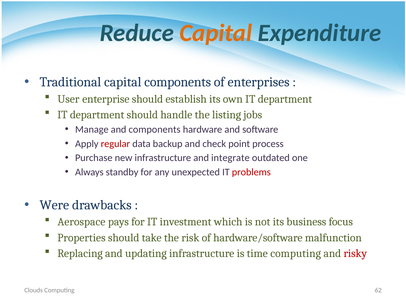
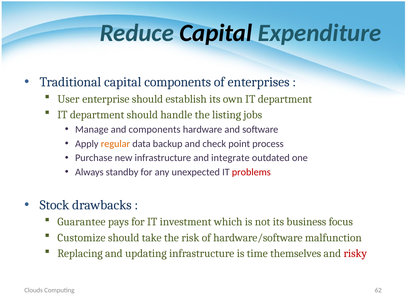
Capital at (216, 33) colour: orange -> black
regular colour: red -> orange
Were: Were -> Stock
Aerospace: Aerospace -> Guarantee
Properties: Properties -> Customize
time computing: computing -> themselves
